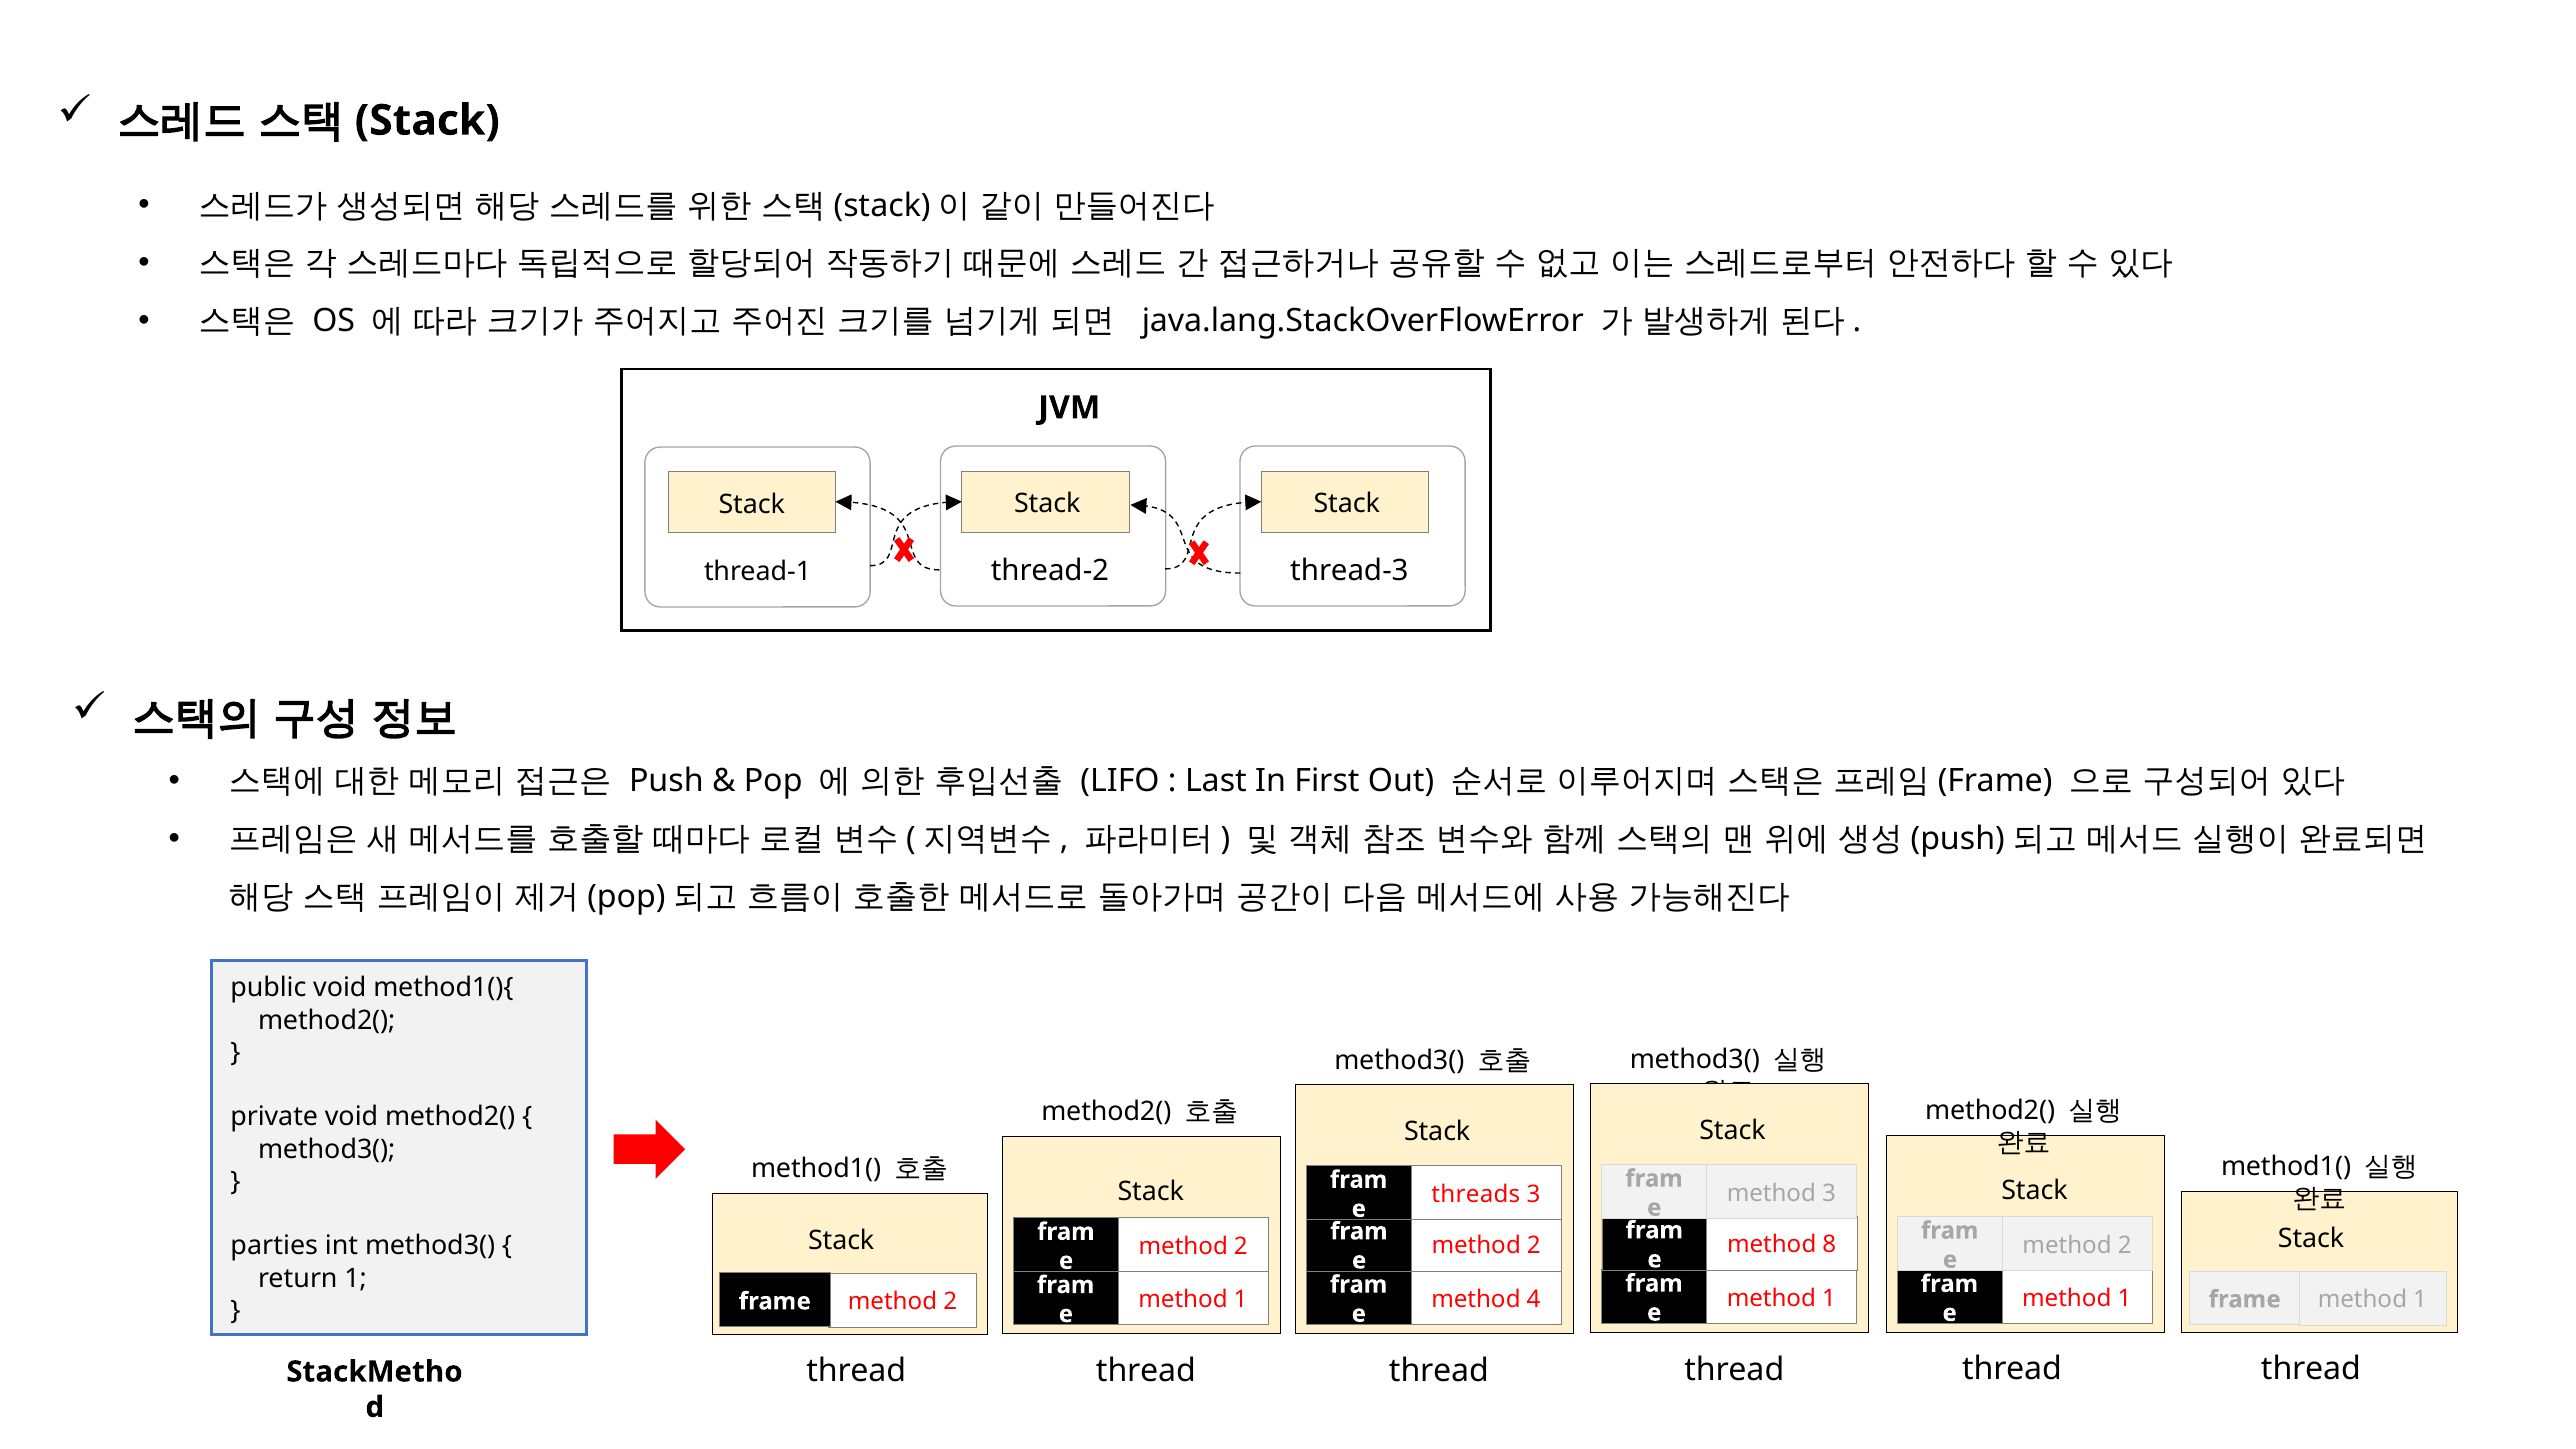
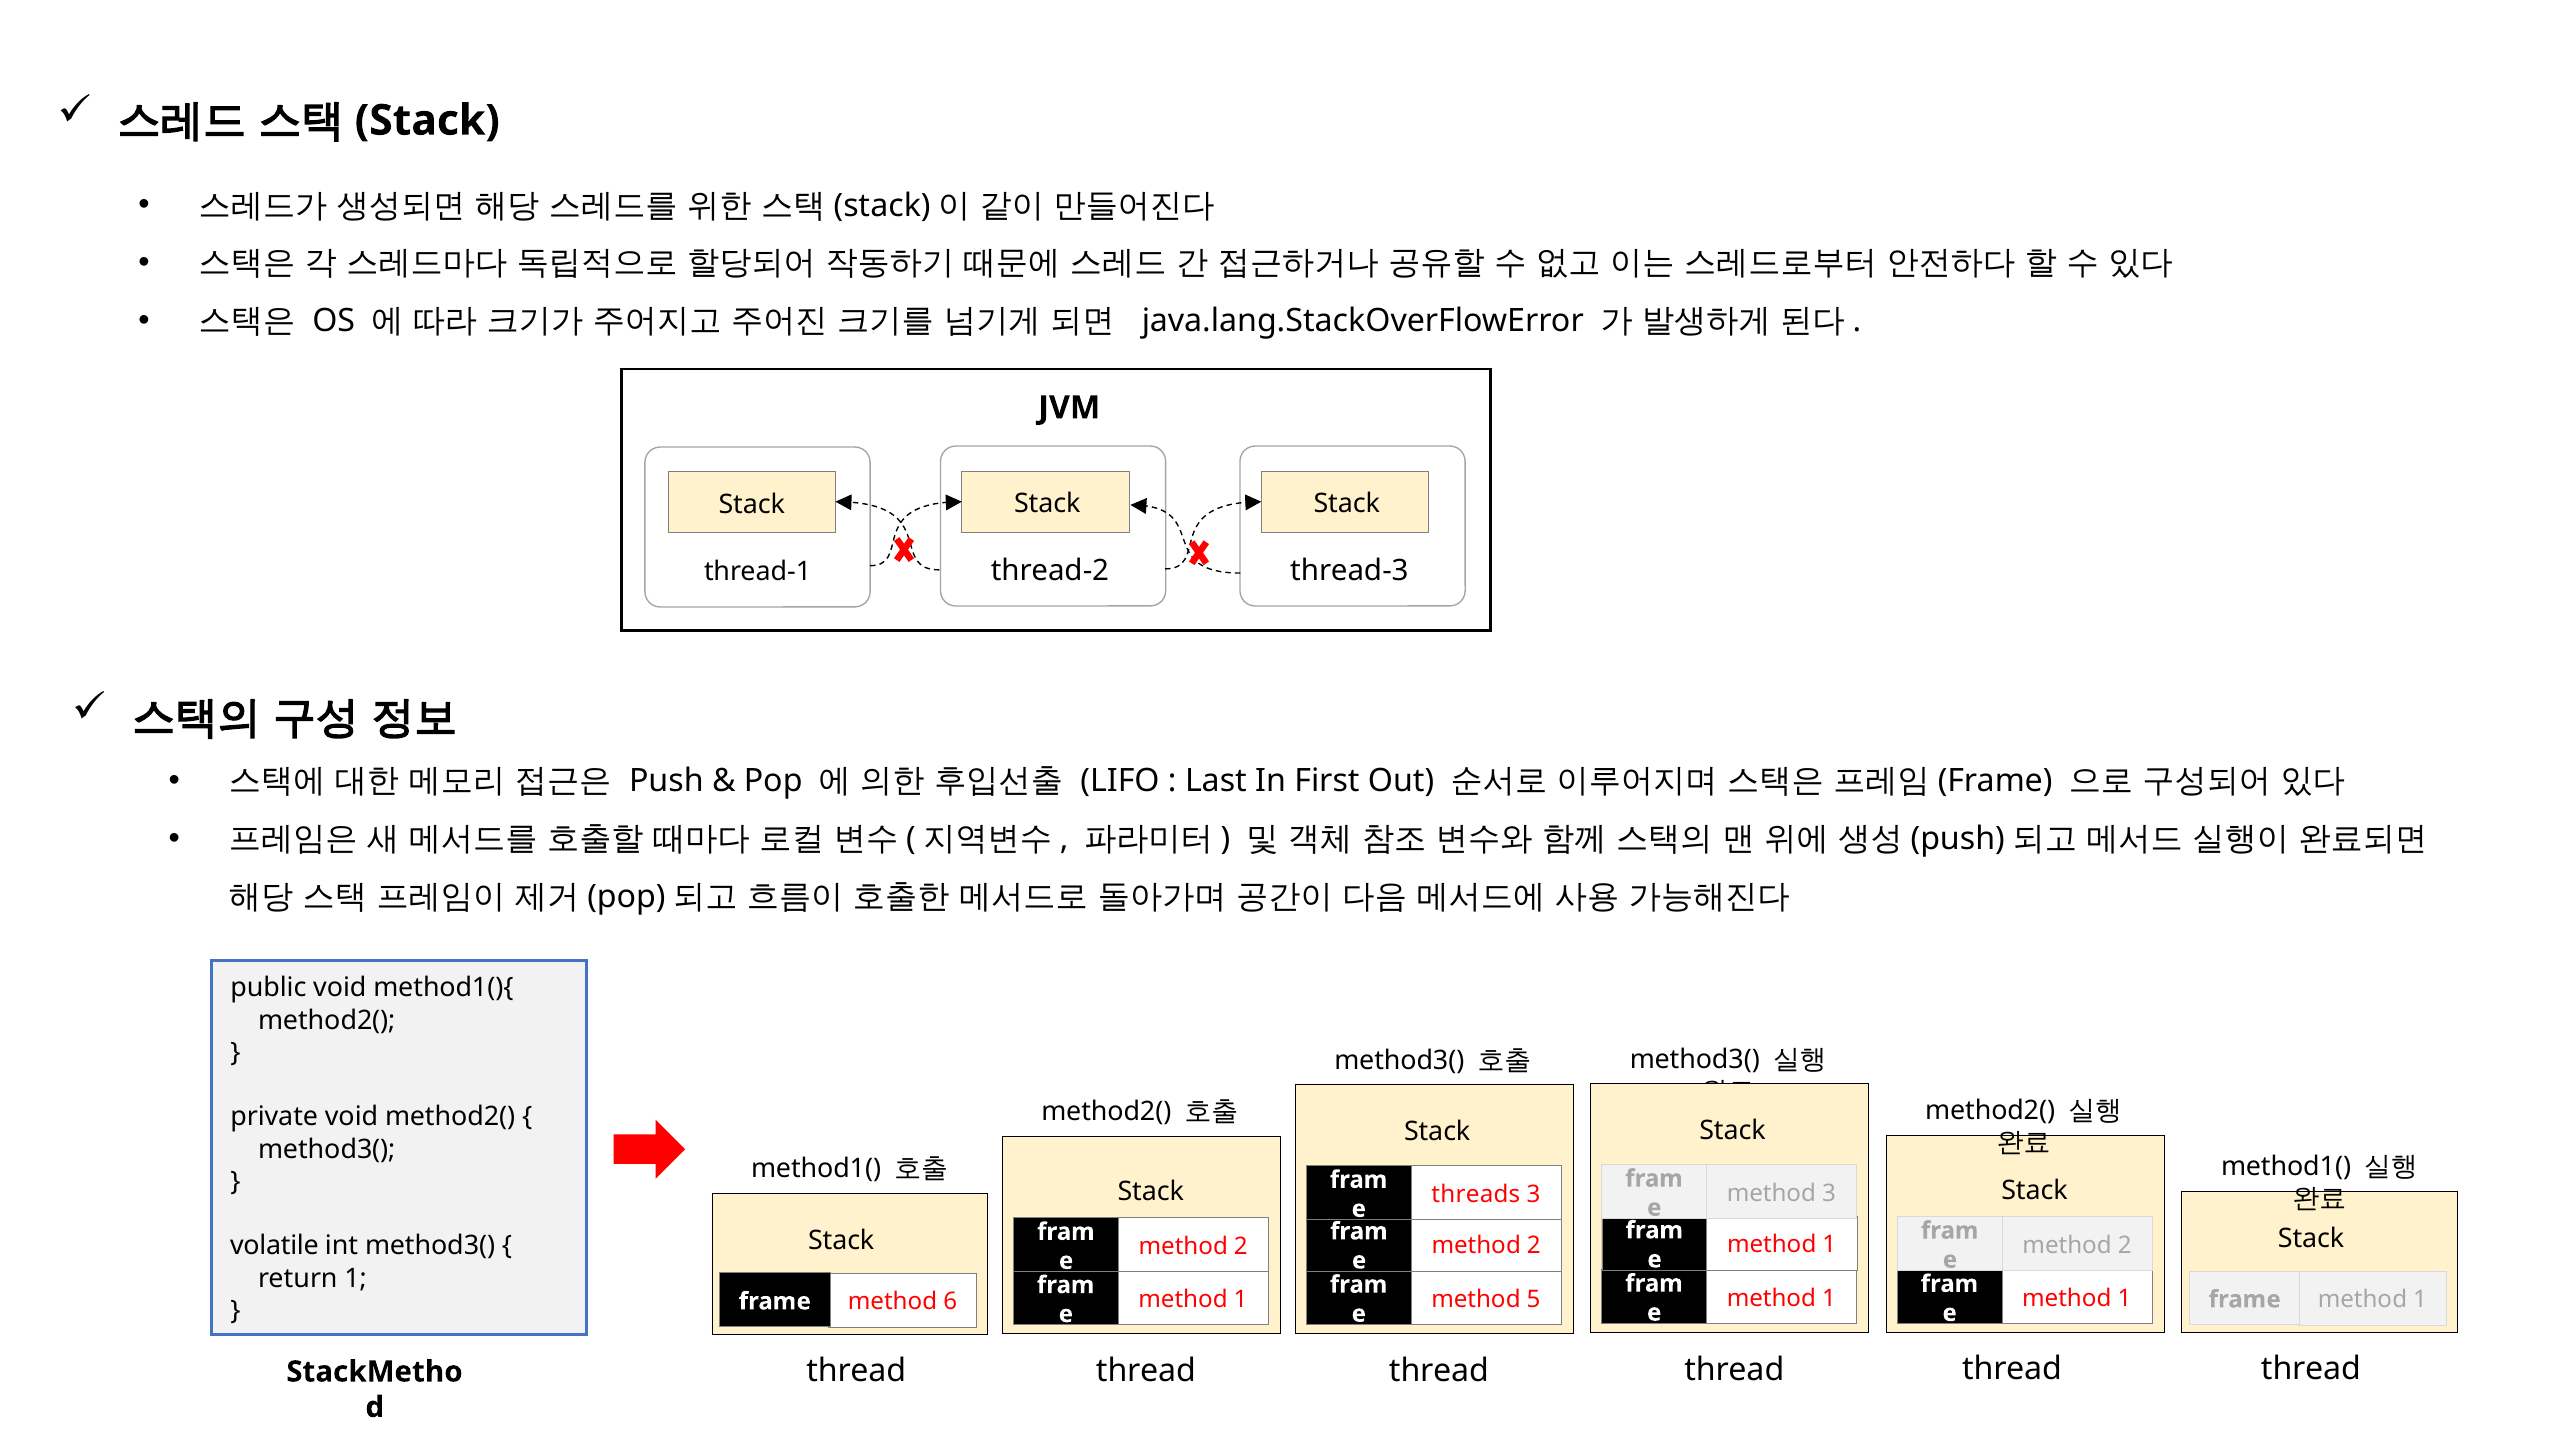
8 at (1829, 1245): 8 -> 1
parties: parties -> volatile
4: 4 -> 5
2 at (950, 1302): 2 -> 6
